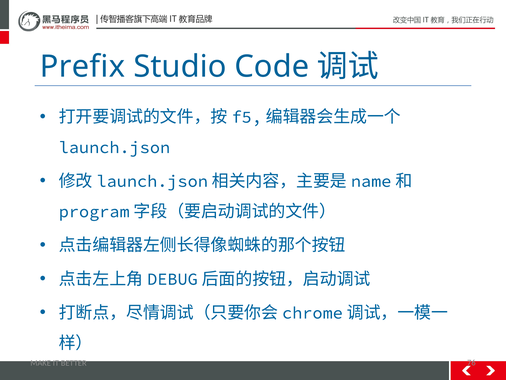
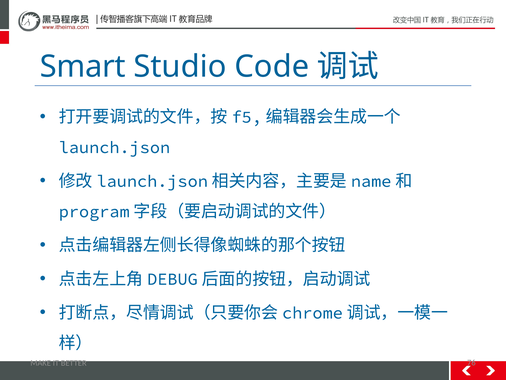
Prefix: Prefix -> Smart
